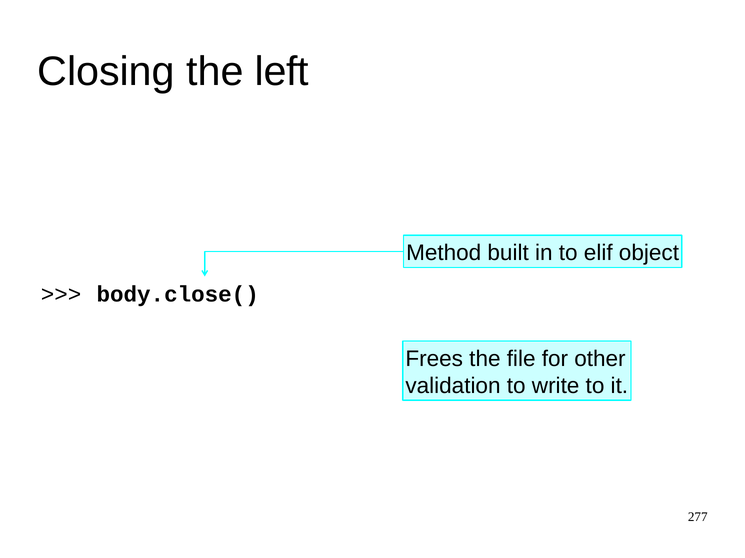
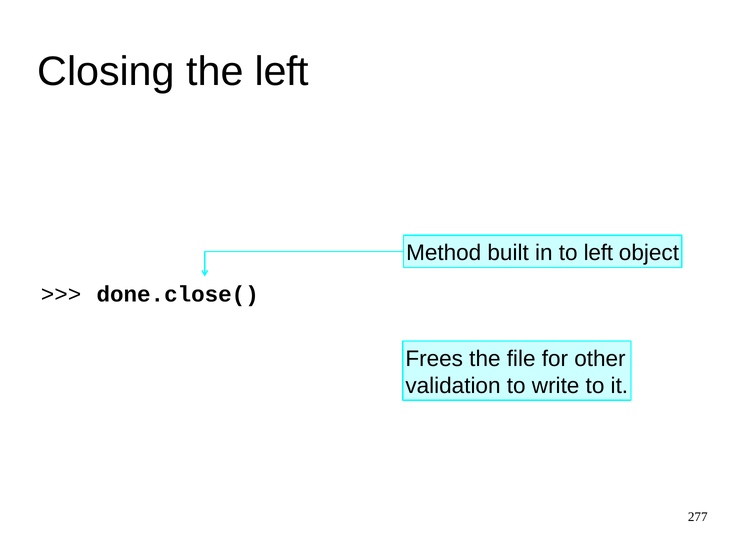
to elif: elif -> left
body: body -> done
